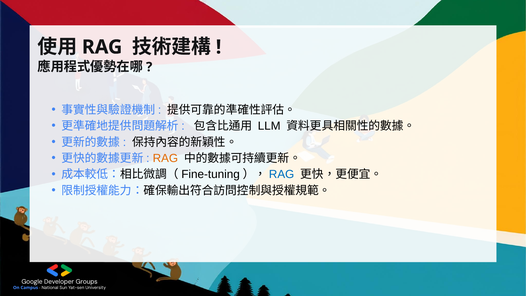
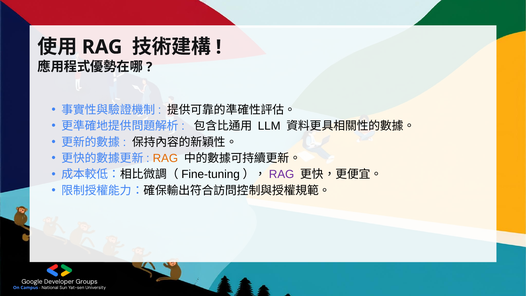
RAG at (282, 174) colour: blue -> purple
